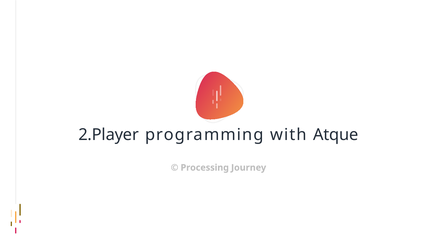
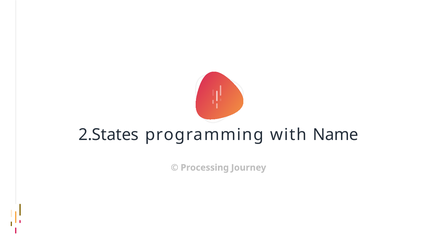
2.Player: 2.Player -> 2.States
Atque: Atque -> Name
